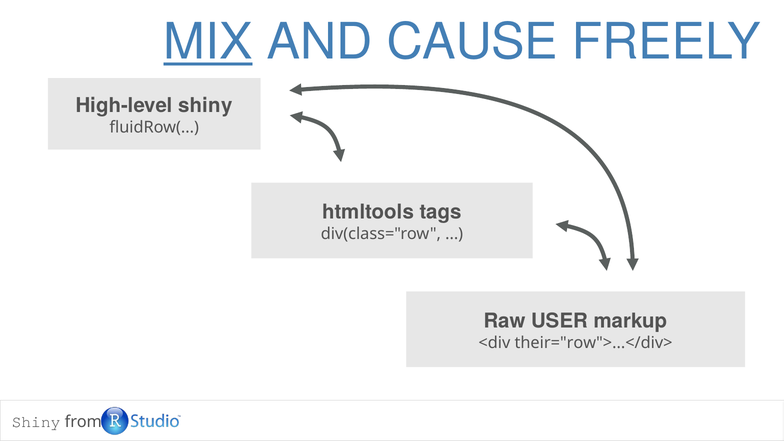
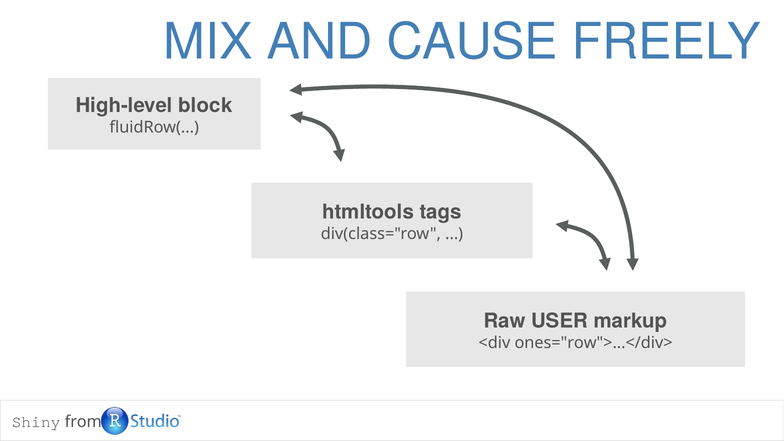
MIX underline: present -> none
High-level shiny: shiny -> block
their="row">...</div>: their="row">...</div> -> ones="row">...</div>
